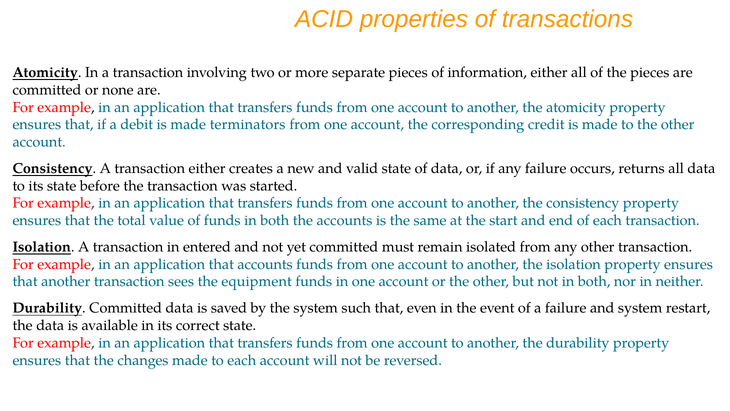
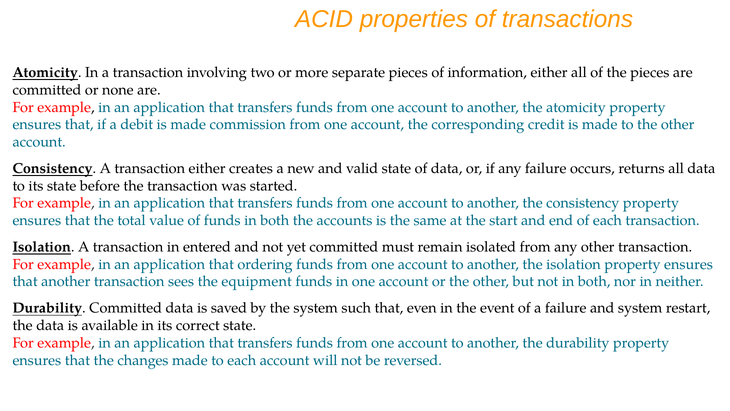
terminators: terminators -> commission
that accounts: accounts -> ordering
